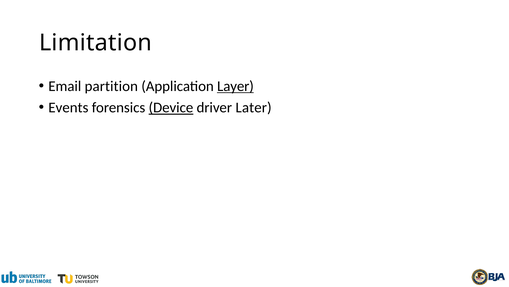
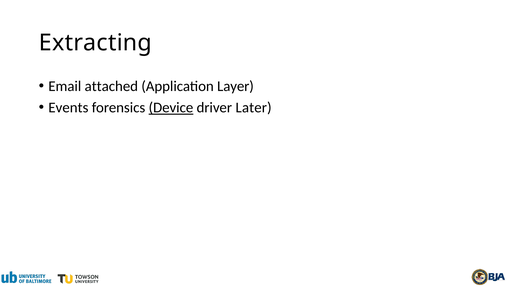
Limitation: Limitation -> Extracting
partition: partition -> attached
Layer underline: present -> none
